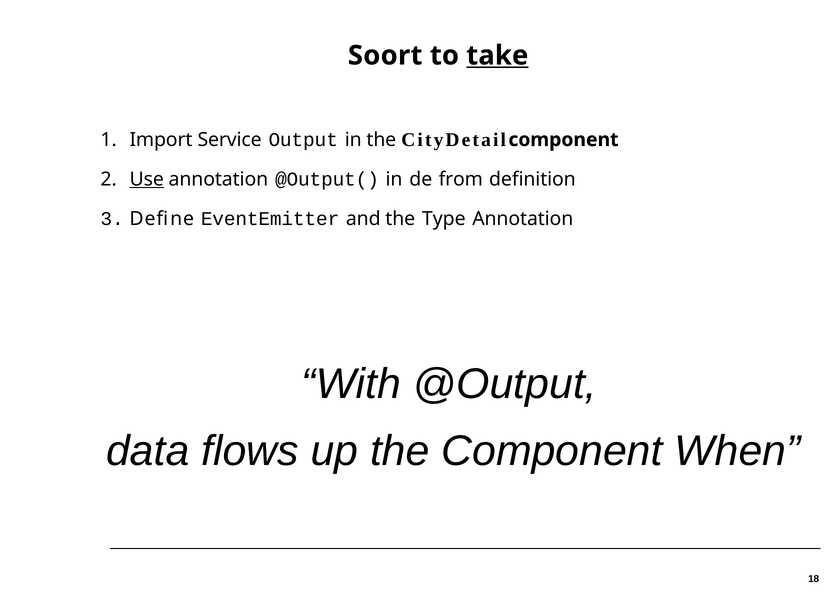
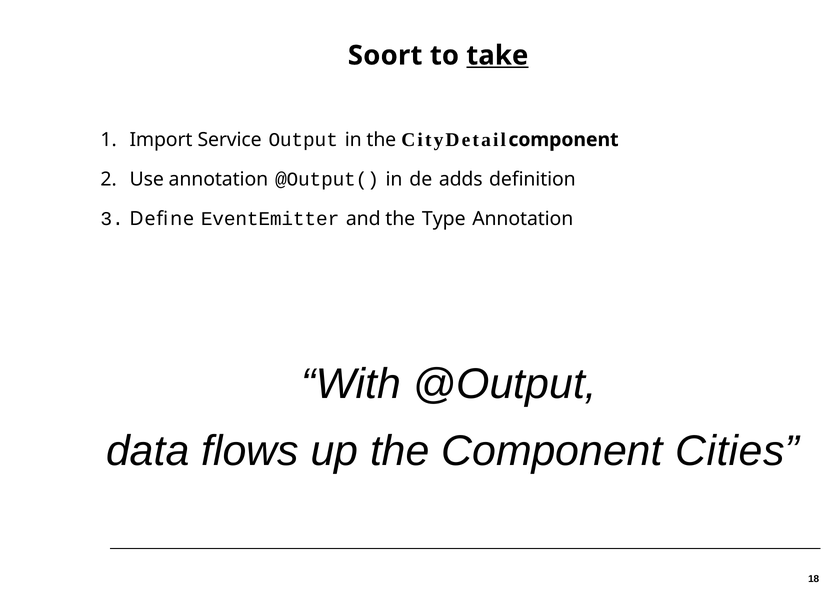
Use underline: present -> none
from: from -> adds
When: When -> Cities
